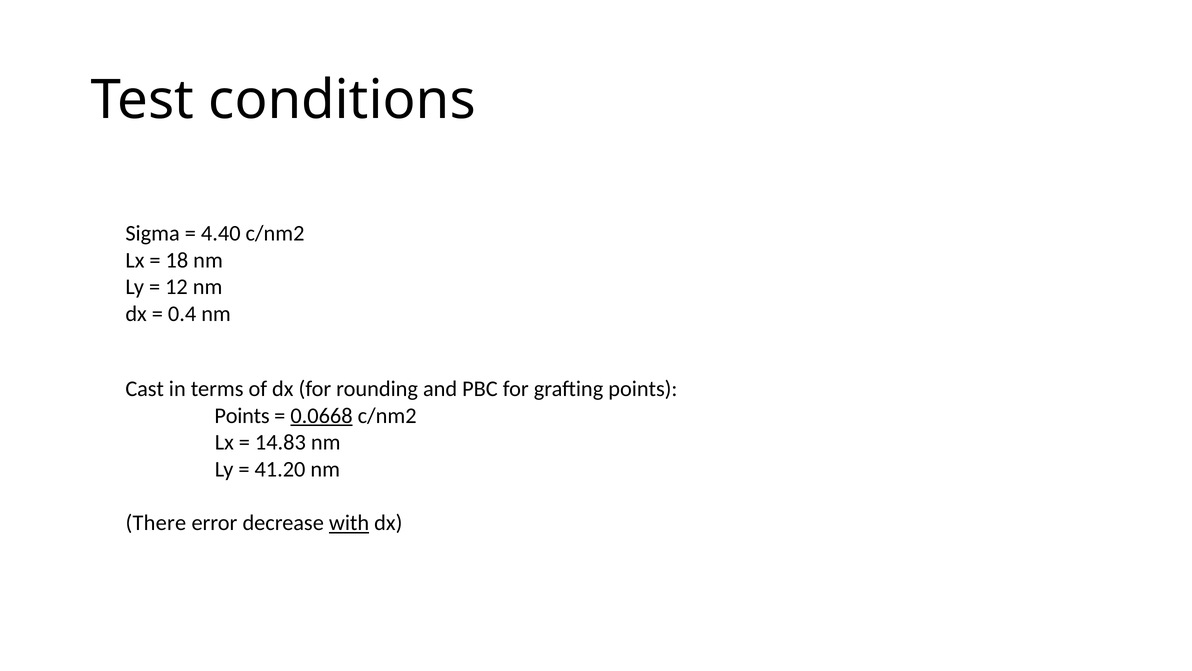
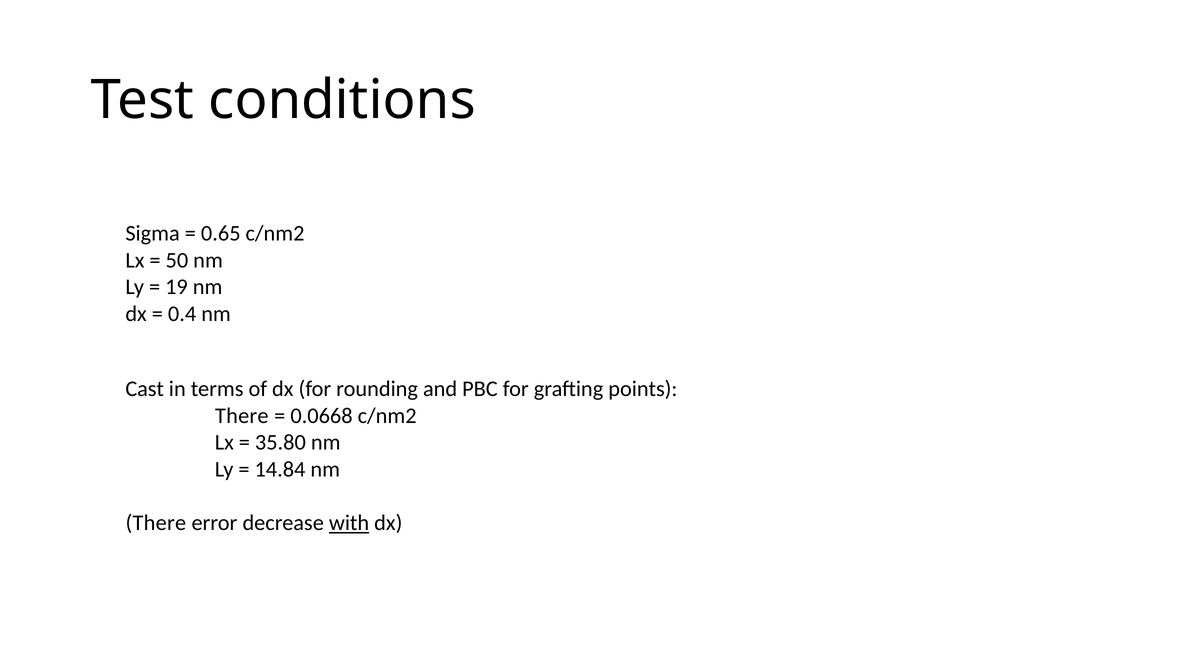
4.40: 4.40 -> 0.65
18: 18 -> 50
12: 12 -> 19
Points at (242, 415): Points -> There
0.0668 underline: present -> none
14.83: 14.83 -> 35.80
41.20: 41.20 -> 14.84
